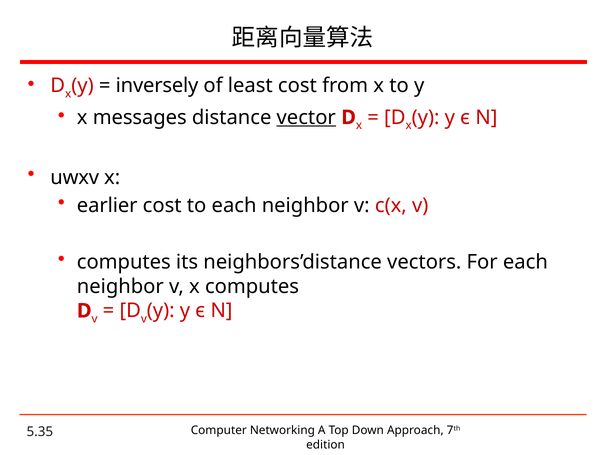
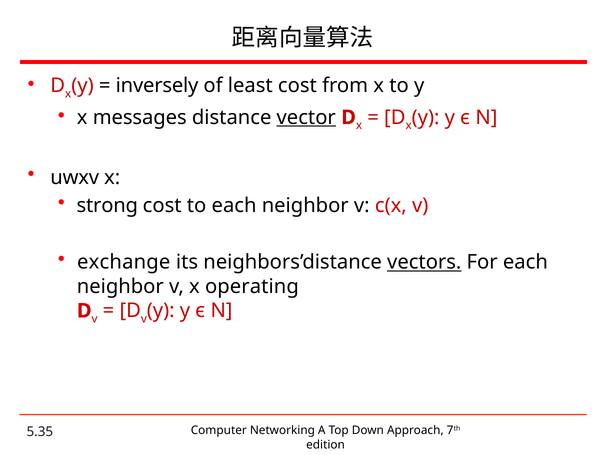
earlier: earlier -> strong
computes at (124, 262): computes -> exchange
vectors underline: none -> present
x computes: computes -> operating
